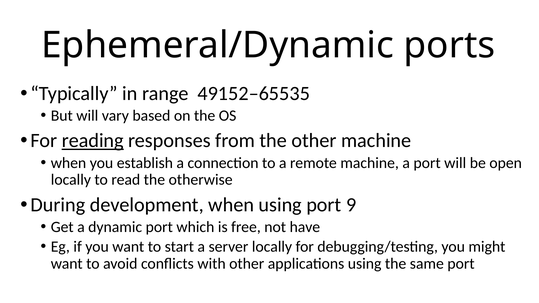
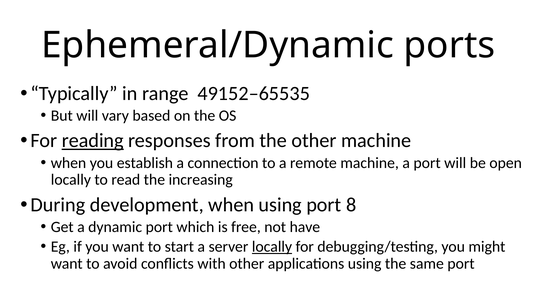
otherwise: otherwise -> increasing
9: 9 -> 8
locally at (272, 247) underline: none -> present
